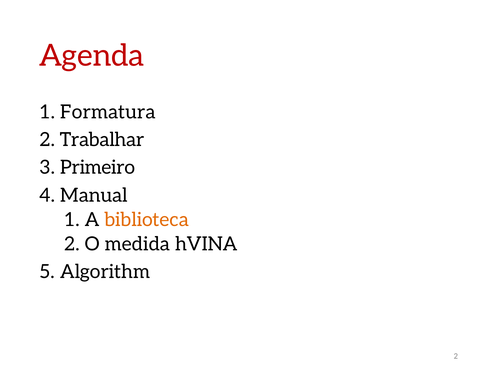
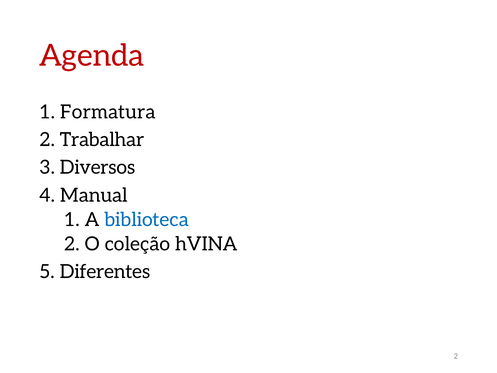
Primeiro: Primeiro -> Diversos
biblioteca colour: orange -> blue
medida: medida -> coleção
Algorithm: Algorithm -> Diferentes
